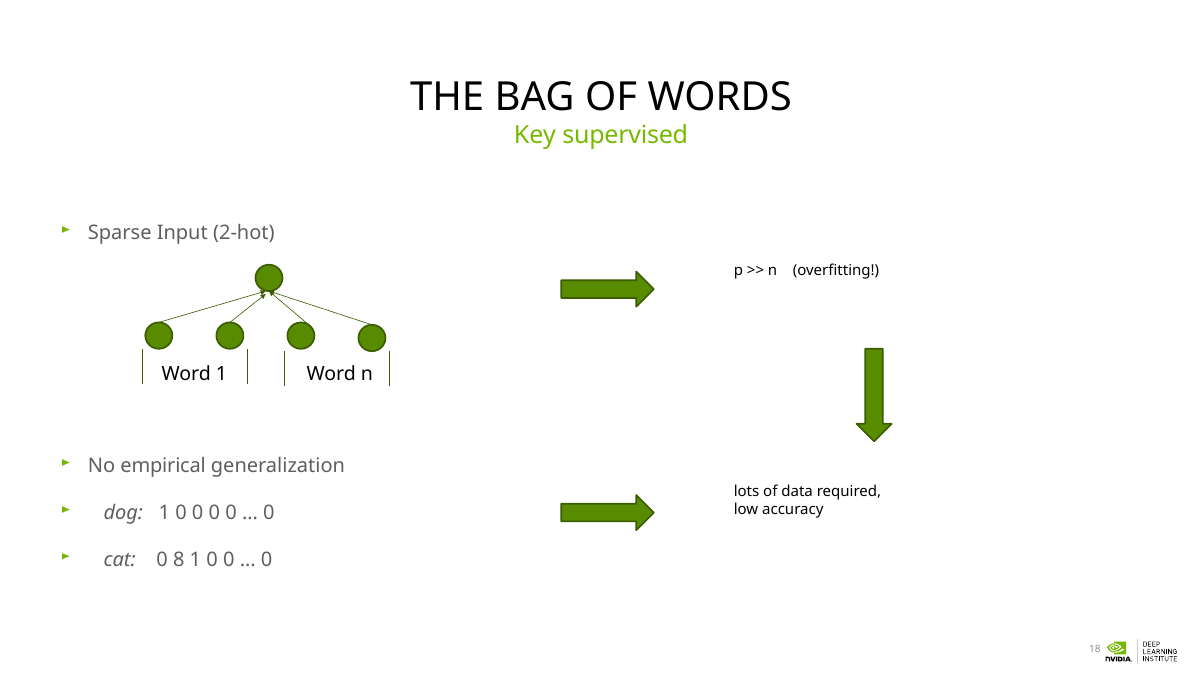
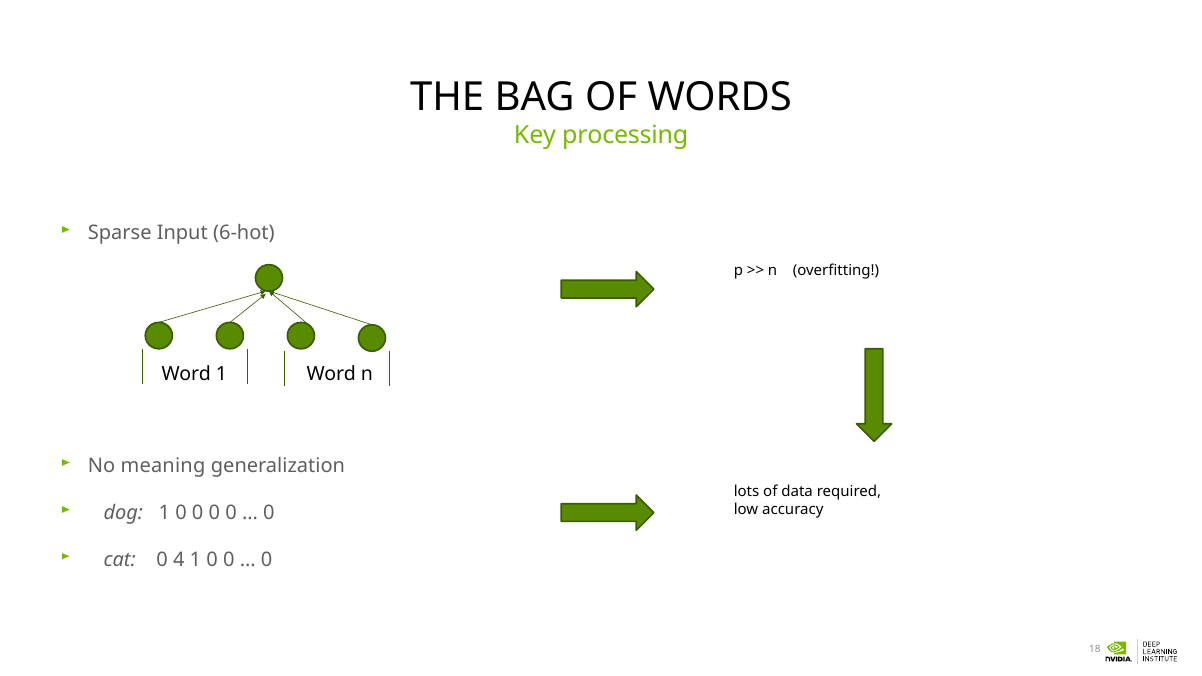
supervised: supervised -> processing
2-hot: 2-hot -> 6-hot
empirical: empirical -> meaning
8: 8 -> 4
